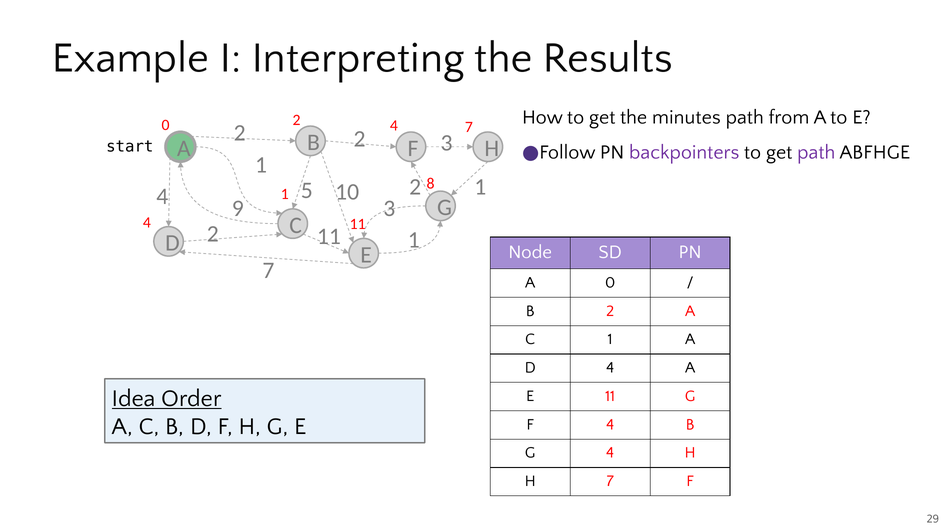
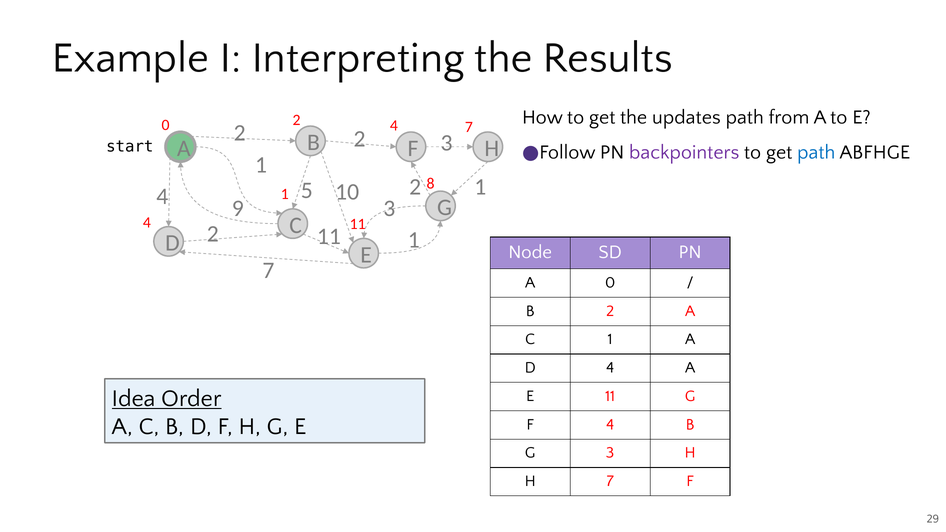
minutes: minutes -> updates
path at (816, 152) colour: purple -> blue
G 4: 4 -> 3
